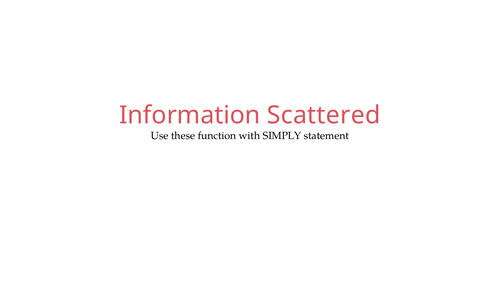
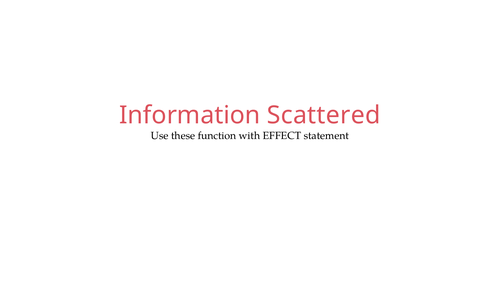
SIMPLY: SIMPLY -> EFFECT
